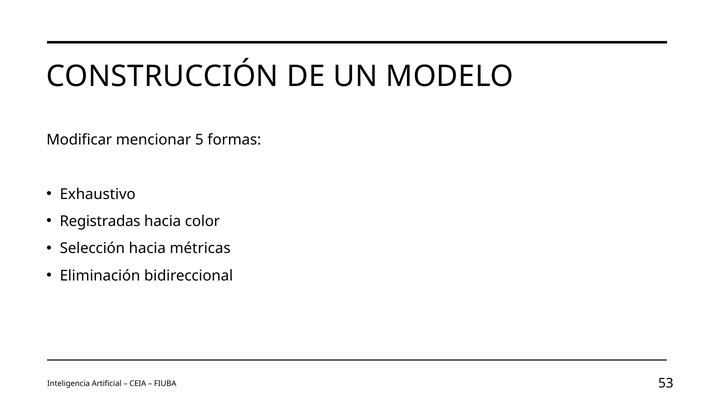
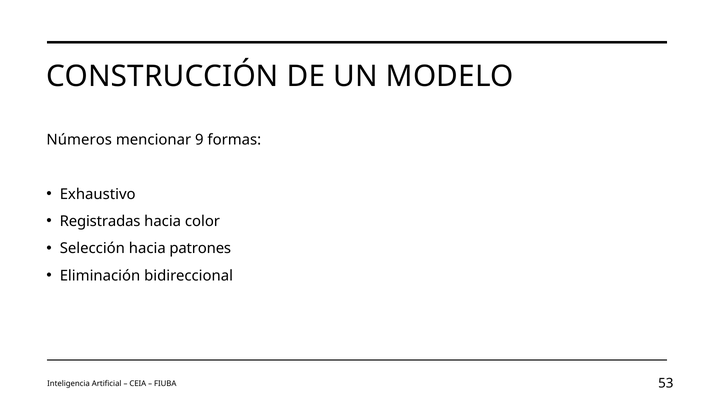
Modificar: Modificar -> Números
5: 5 -> 9
métricas: métricas -> patrones
